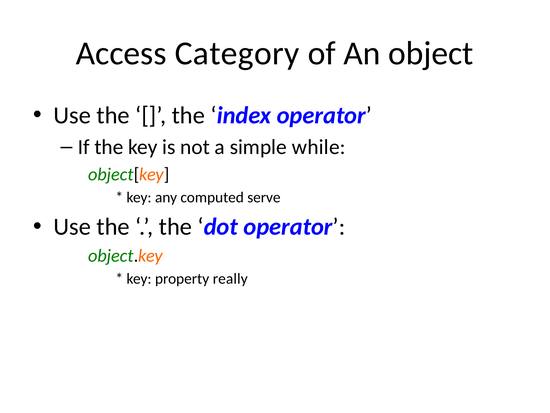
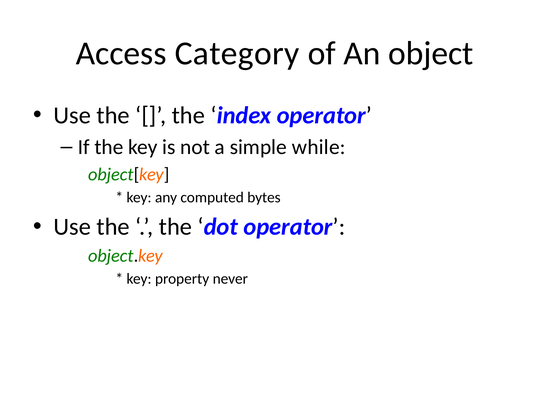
serve: serve -> bytes
really: really -> never
